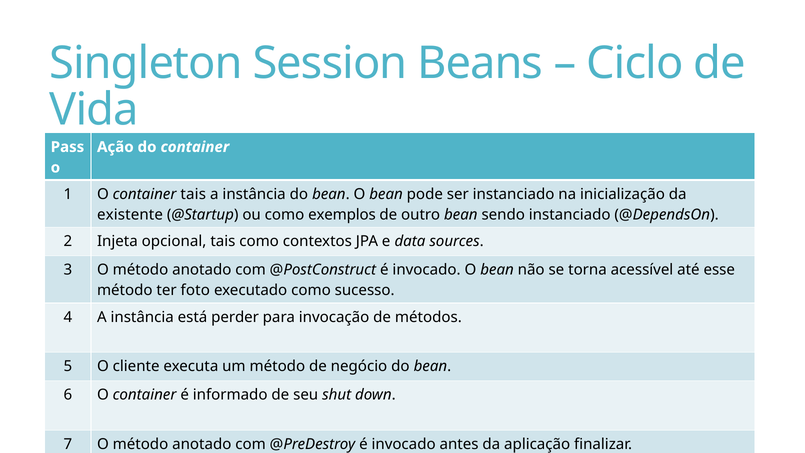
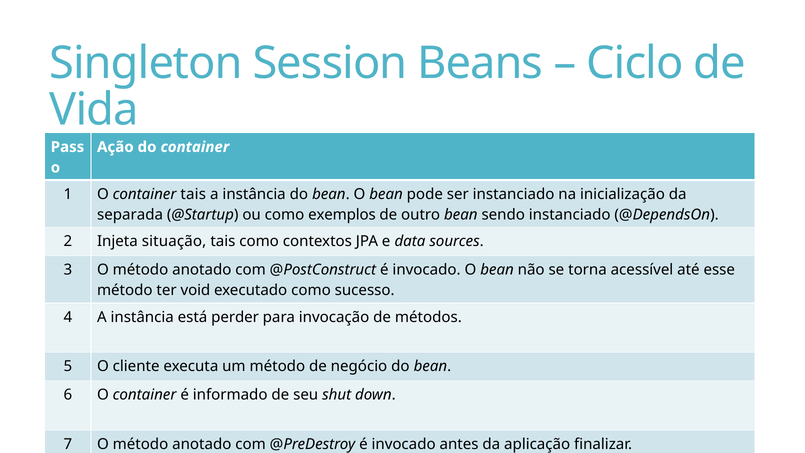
existente: existente -> separada
opcional: opcional -> situação
foto: foto -> void
